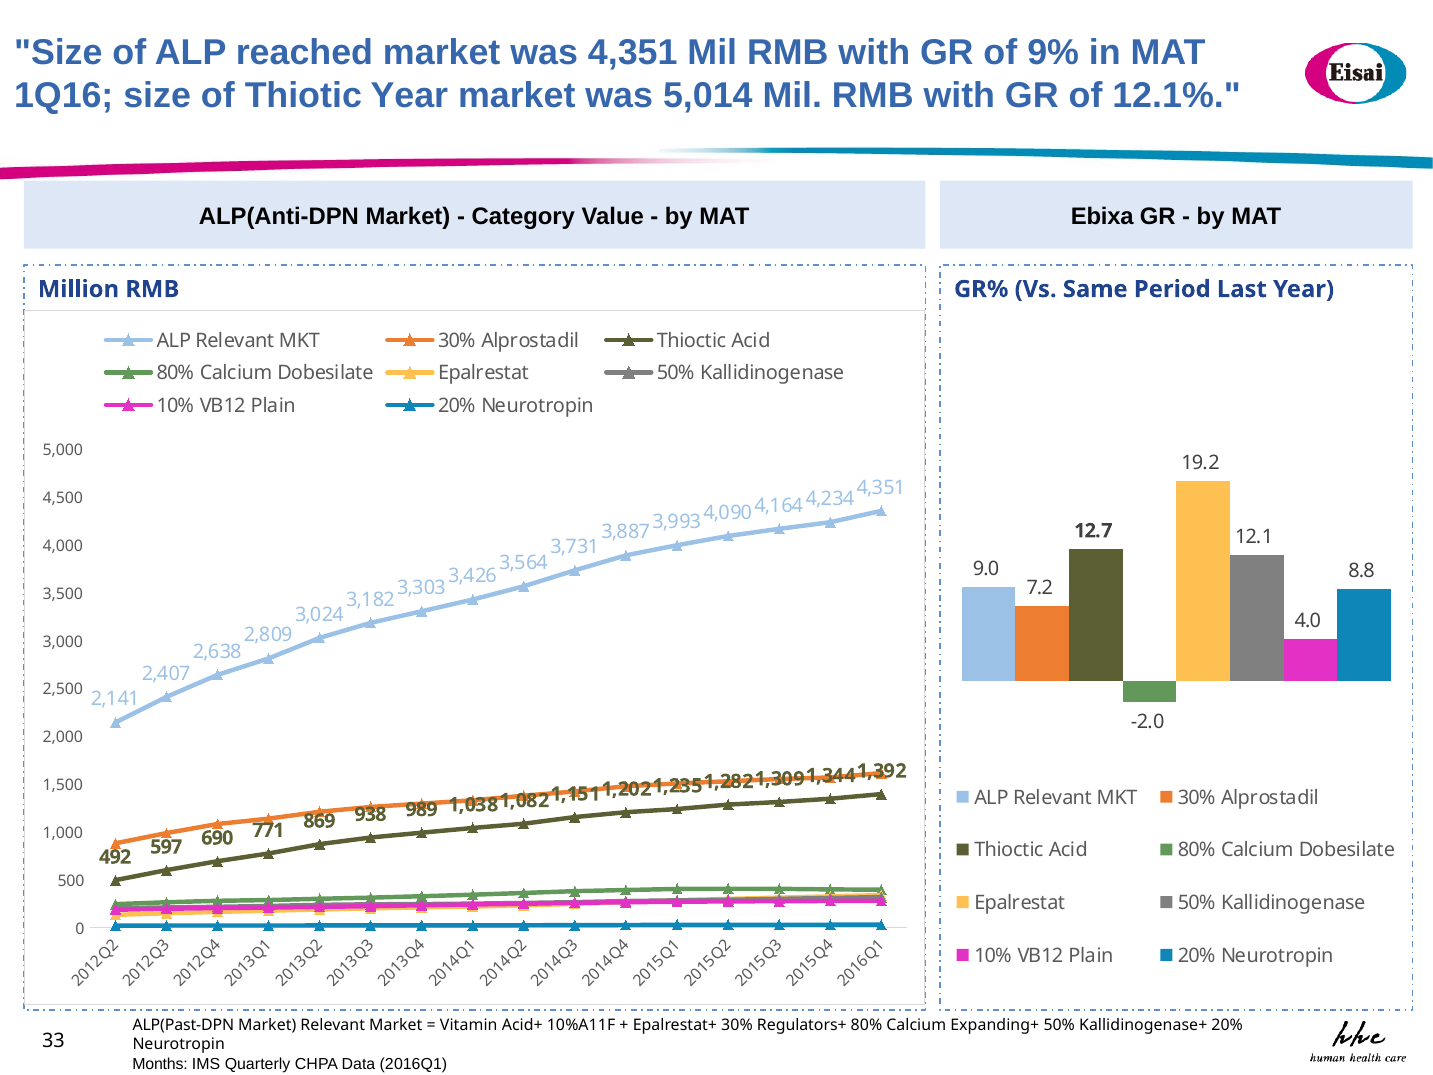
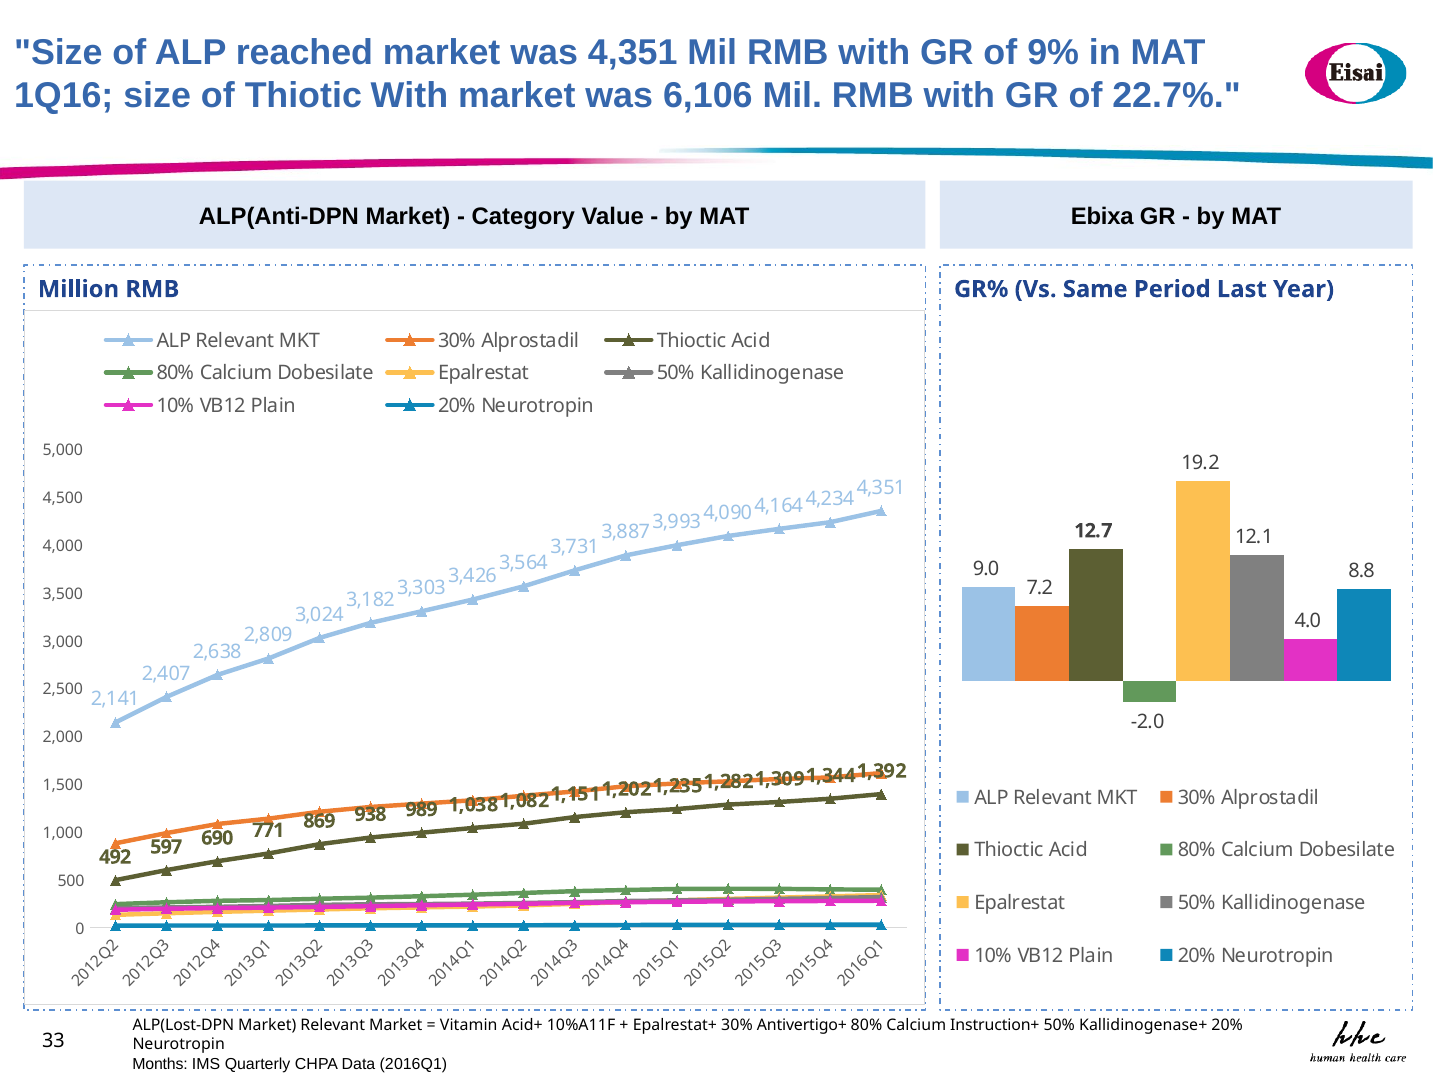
Thiotic Year: Year -> With
5,014: 5,014 -> 6,106
12.1%: 12.1% -> 22.7%
ALP(Past-DPN: ALP(Past-DPN -> ALP(Lost-DPN
Regulators+: Regulators+ -> Antivertigo+
Expanding+: Expanding+ -> Instruction+
